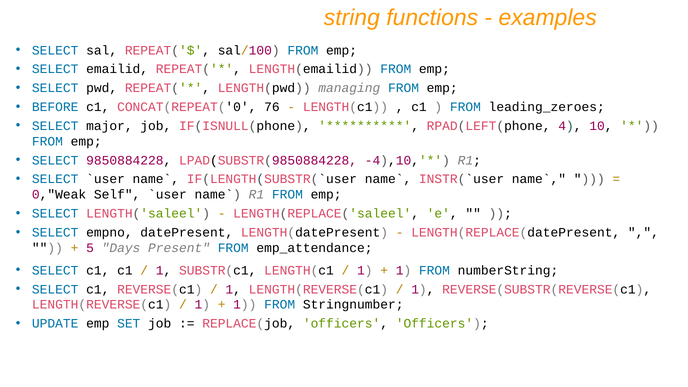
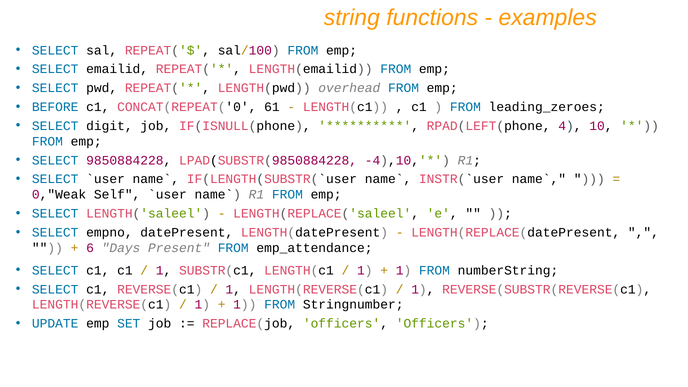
managing: managing -> overhead
76: 76 -> 61
major: major -> digit
5: 5 -> 6
